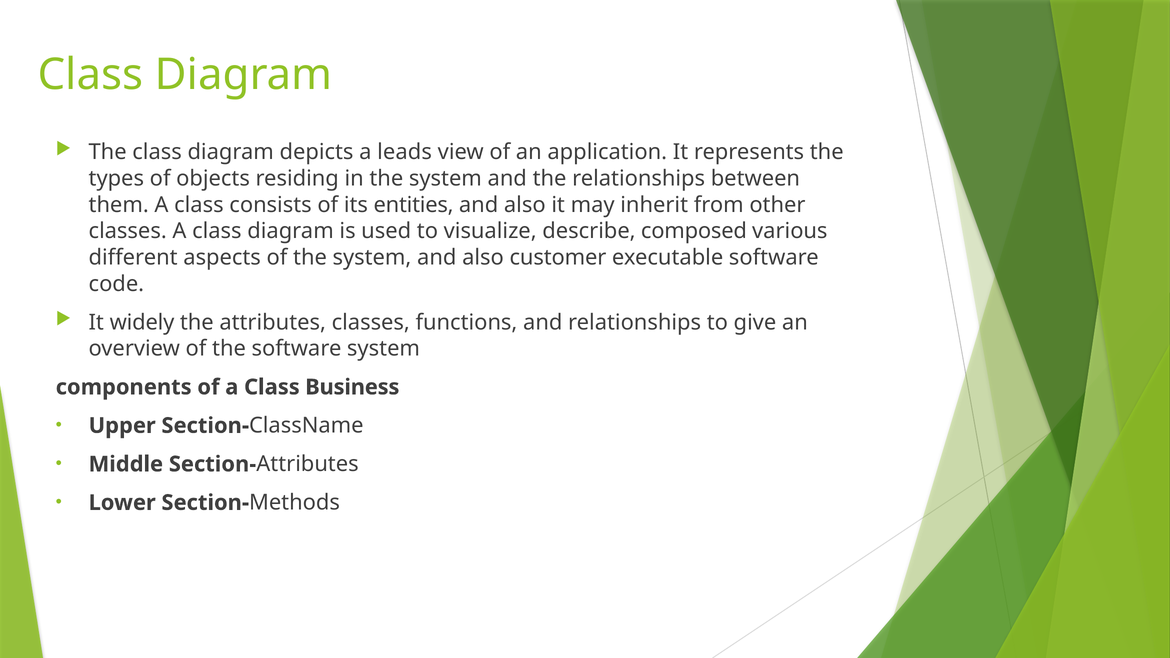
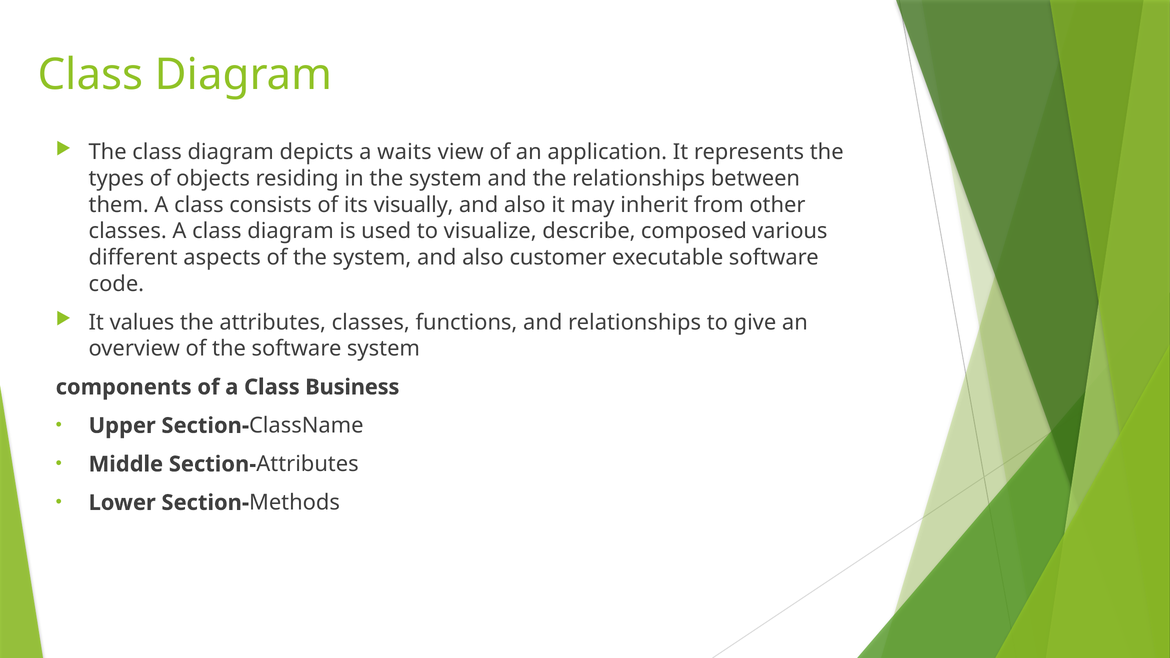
leads: leads -> waits
entities: entities -> visually
widely: widely -> values
